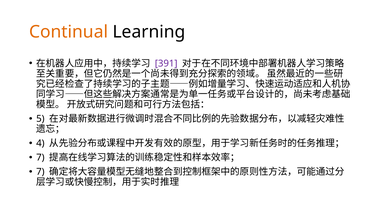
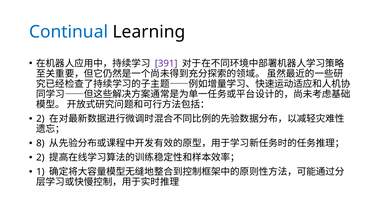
Continual colour: orange -> blue
5 at (40, 119): 5 -> 2
4: 4 -> 8
7 at (40, 158): 7 -> 2
7 at (40, 172): 7 -> 1
